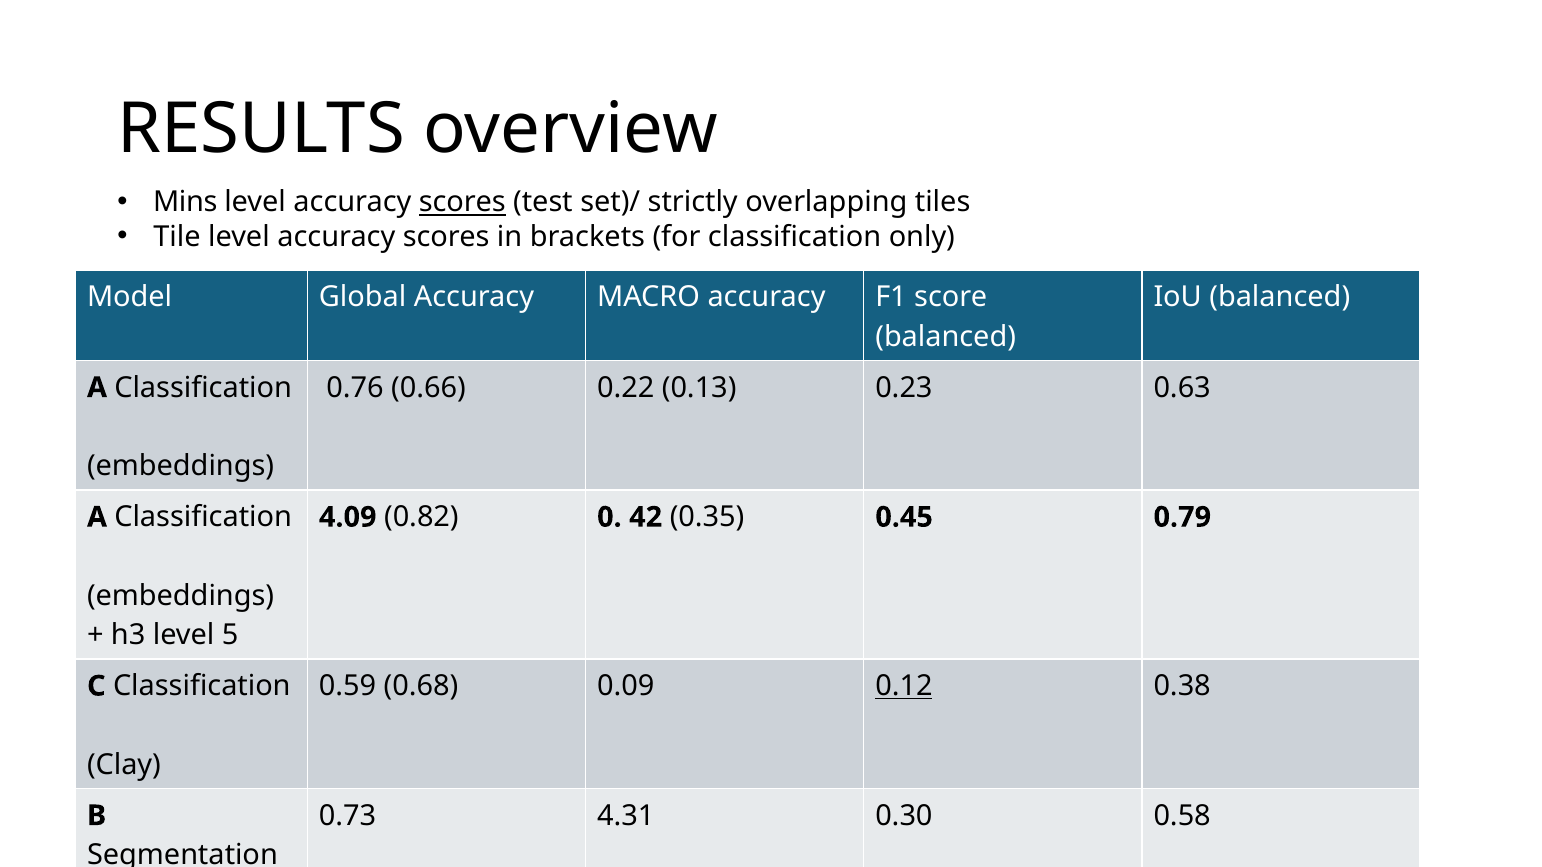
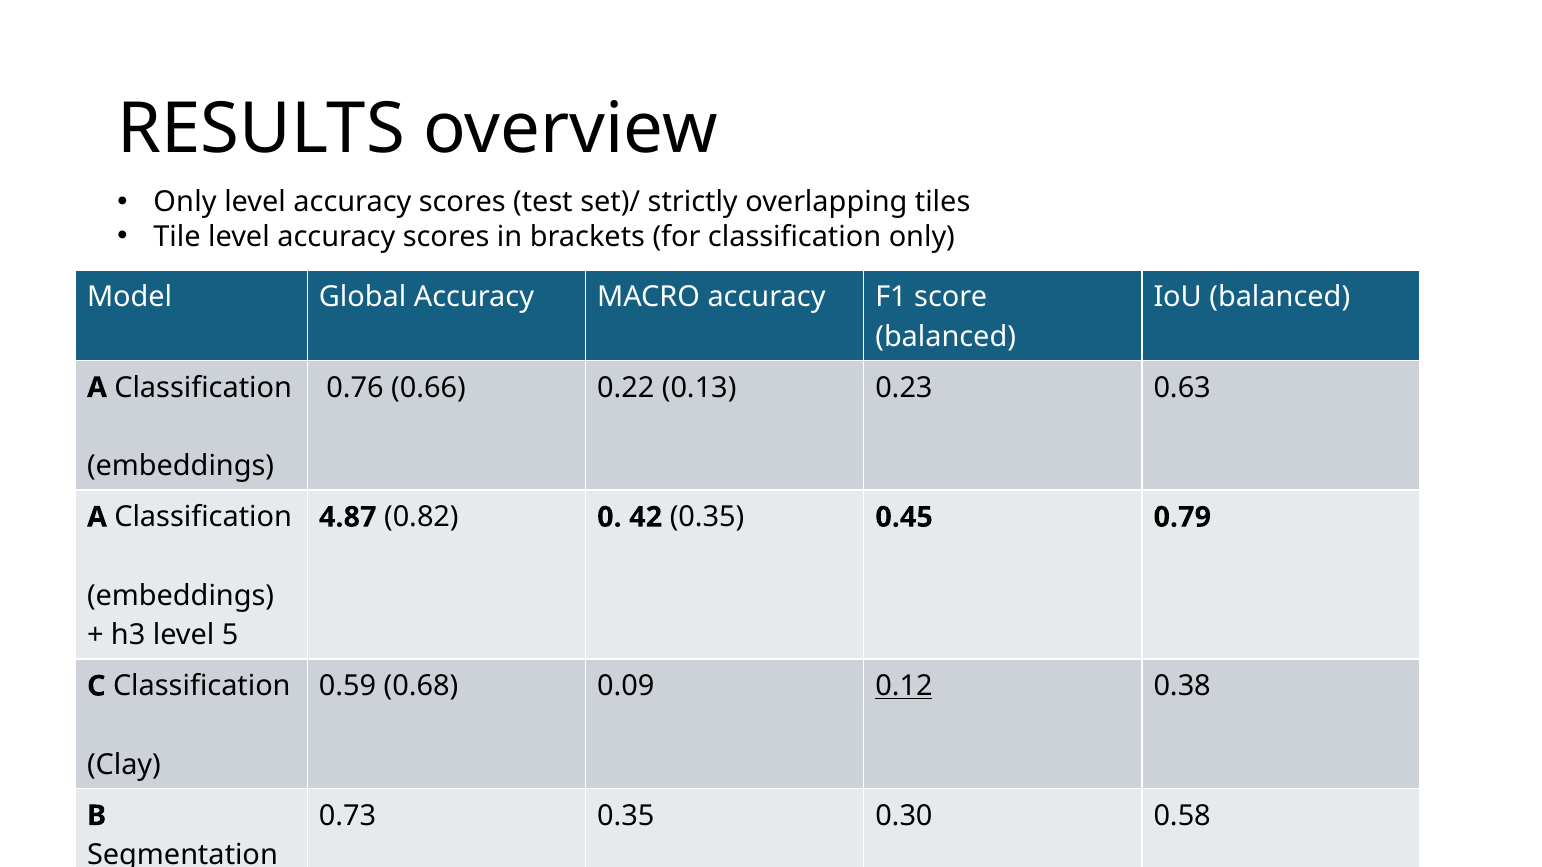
Mins at (185, 202): Mins -> Only
scores at (462, 202) underline: present -> none
4.09: 4.09 -> 4.87
0.73 4.31: 4.31 -> 0.35
